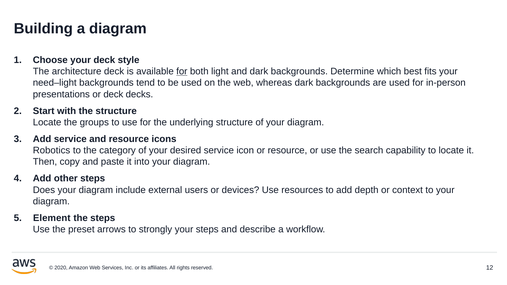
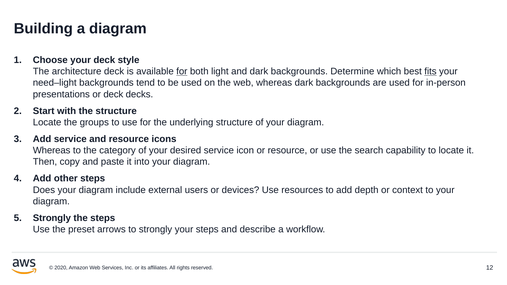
fits underline: none -> present
Robotics at (52, 151): Robotics -> Whereas
Element at (52, 218): Element -> Strongly
